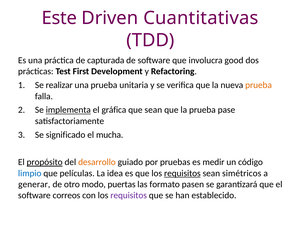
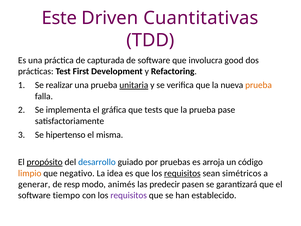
unitaria underline: none -> present
implementa underline: present -> none
que sean: sean -> tests
significado: significado -> hipertenso
mucha: mucha -> misma
desarrollo colour: orange -> blue
medir: medir -> arroja
limpio colour: blue -> orange
películas: películas -> negativo
otro: otro -> resp
puertas: puertas -> animés
formato: formato -> predecir
correos: correos -> tiempo
